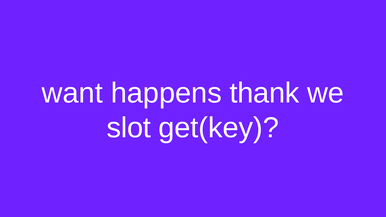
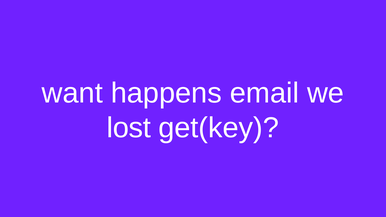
thank: thank -> email
slot: slot -> lost
